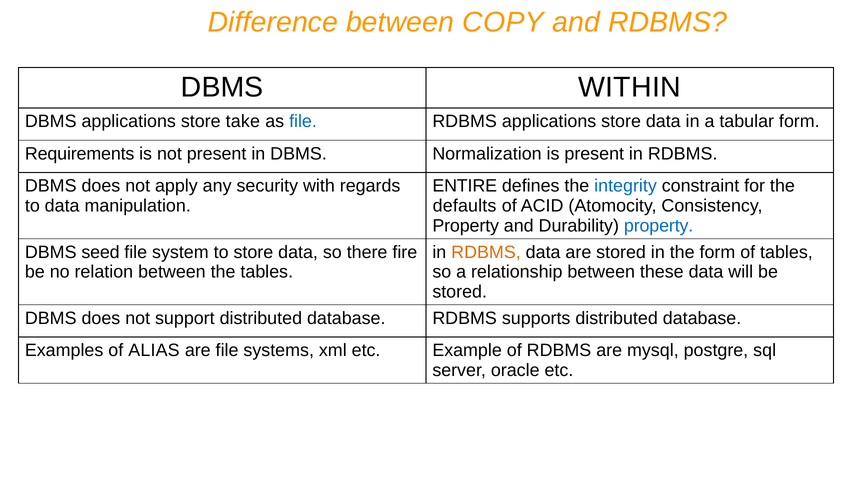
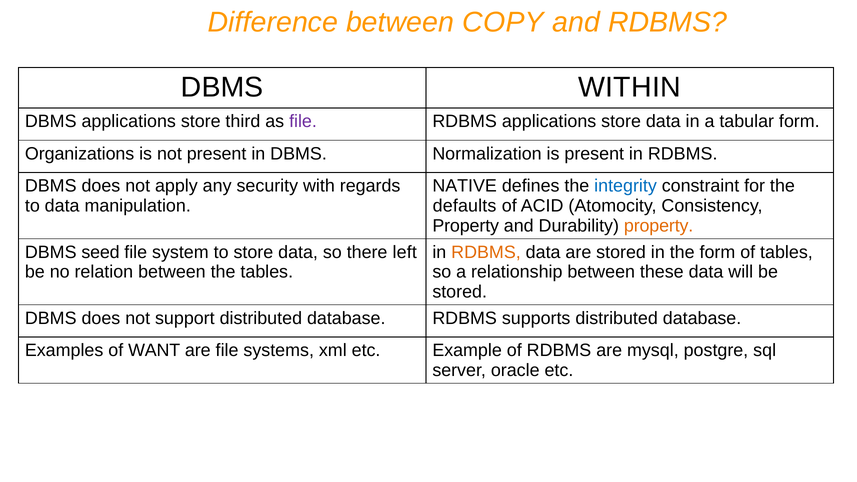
take: take -> third
file at (303, 122) colour: blue -> purple
Requirements: Requirements -> Organizations
ENTIRE: ENTIRE -> NATIVE
property at (659, 226) colour: blue -> orange
fire: fire -> left
ALIAS: ALIAS -> WANT
